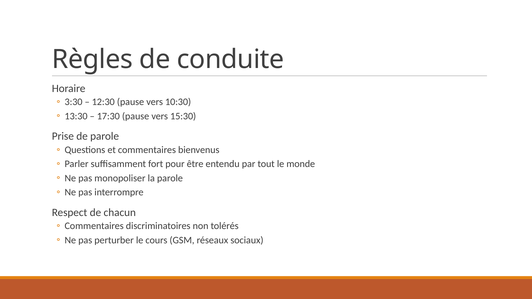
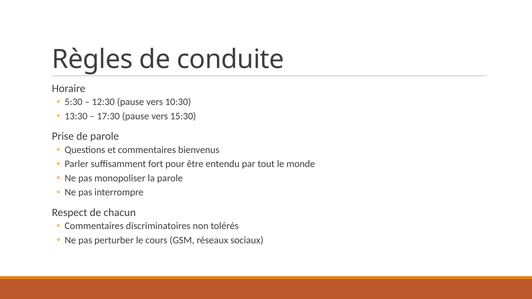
3:30: 3:30 -> 5:30
